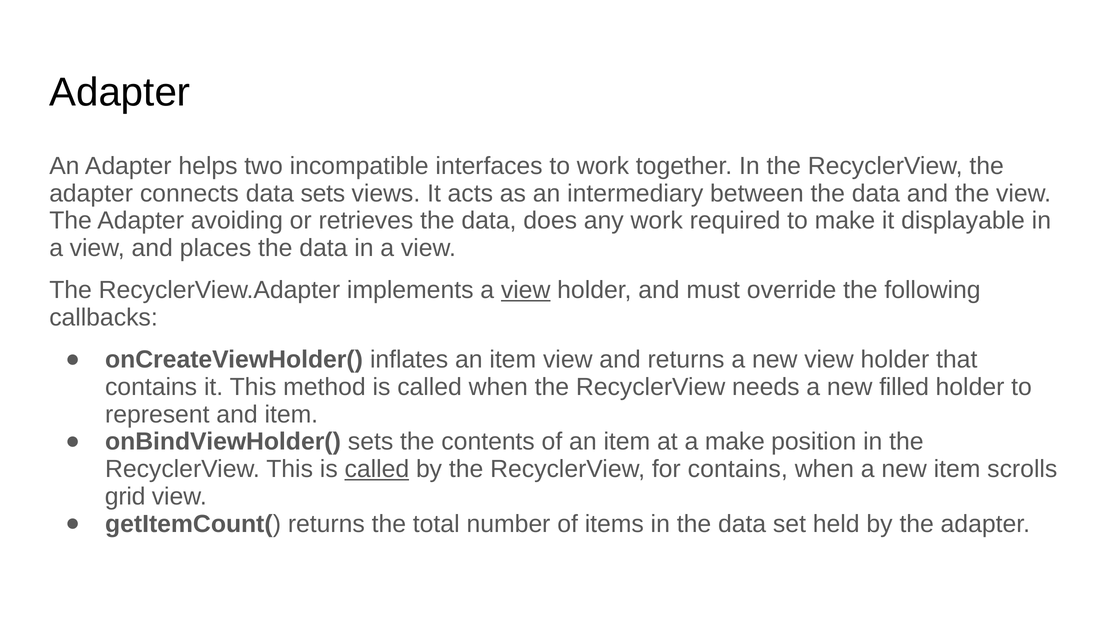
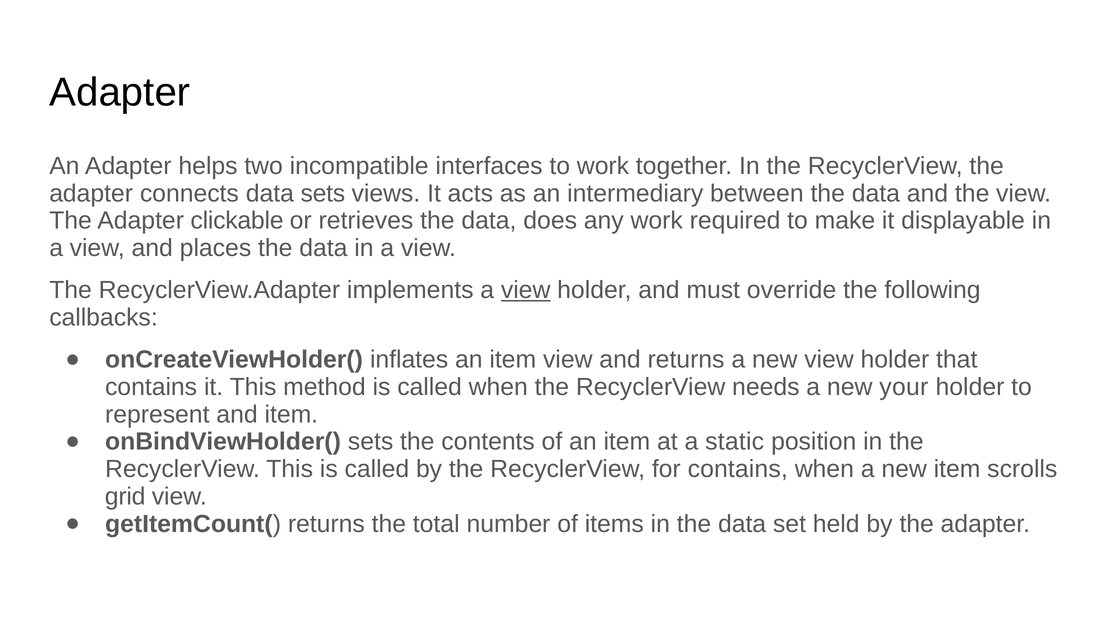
avoiding: avoiding -> clickable
filled: filled -> your
a make: make -> static
called at (377, 469) underline: present -> none
